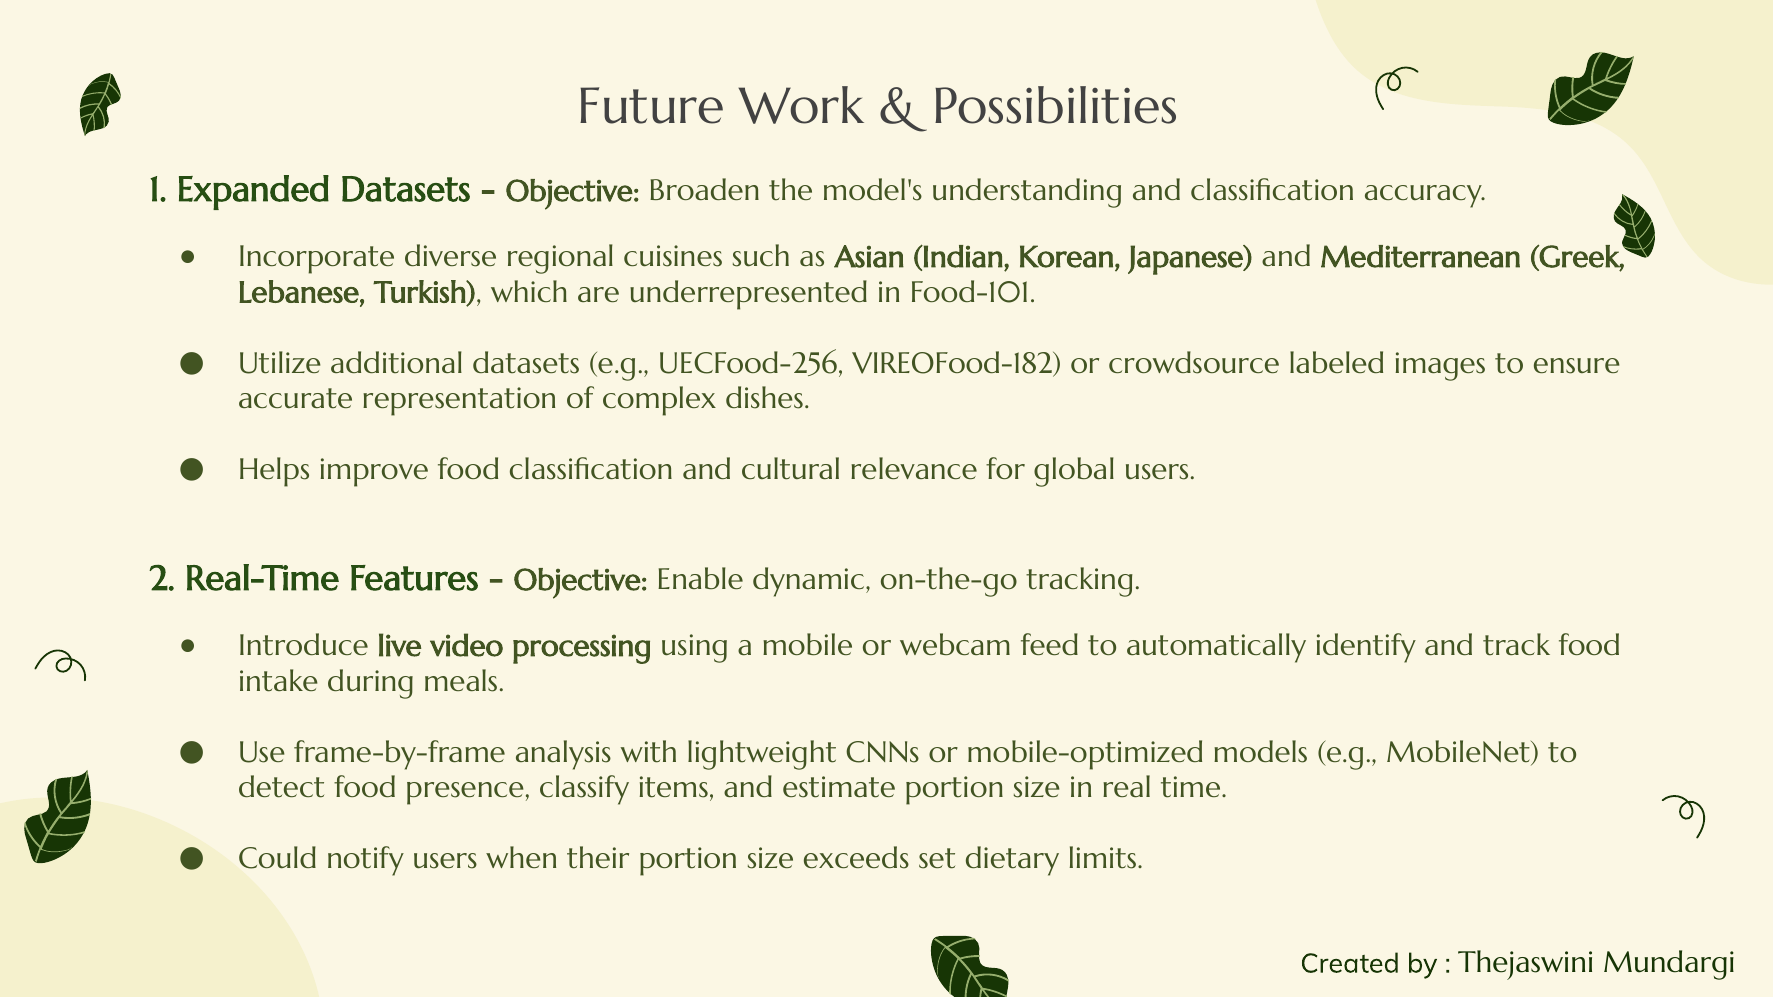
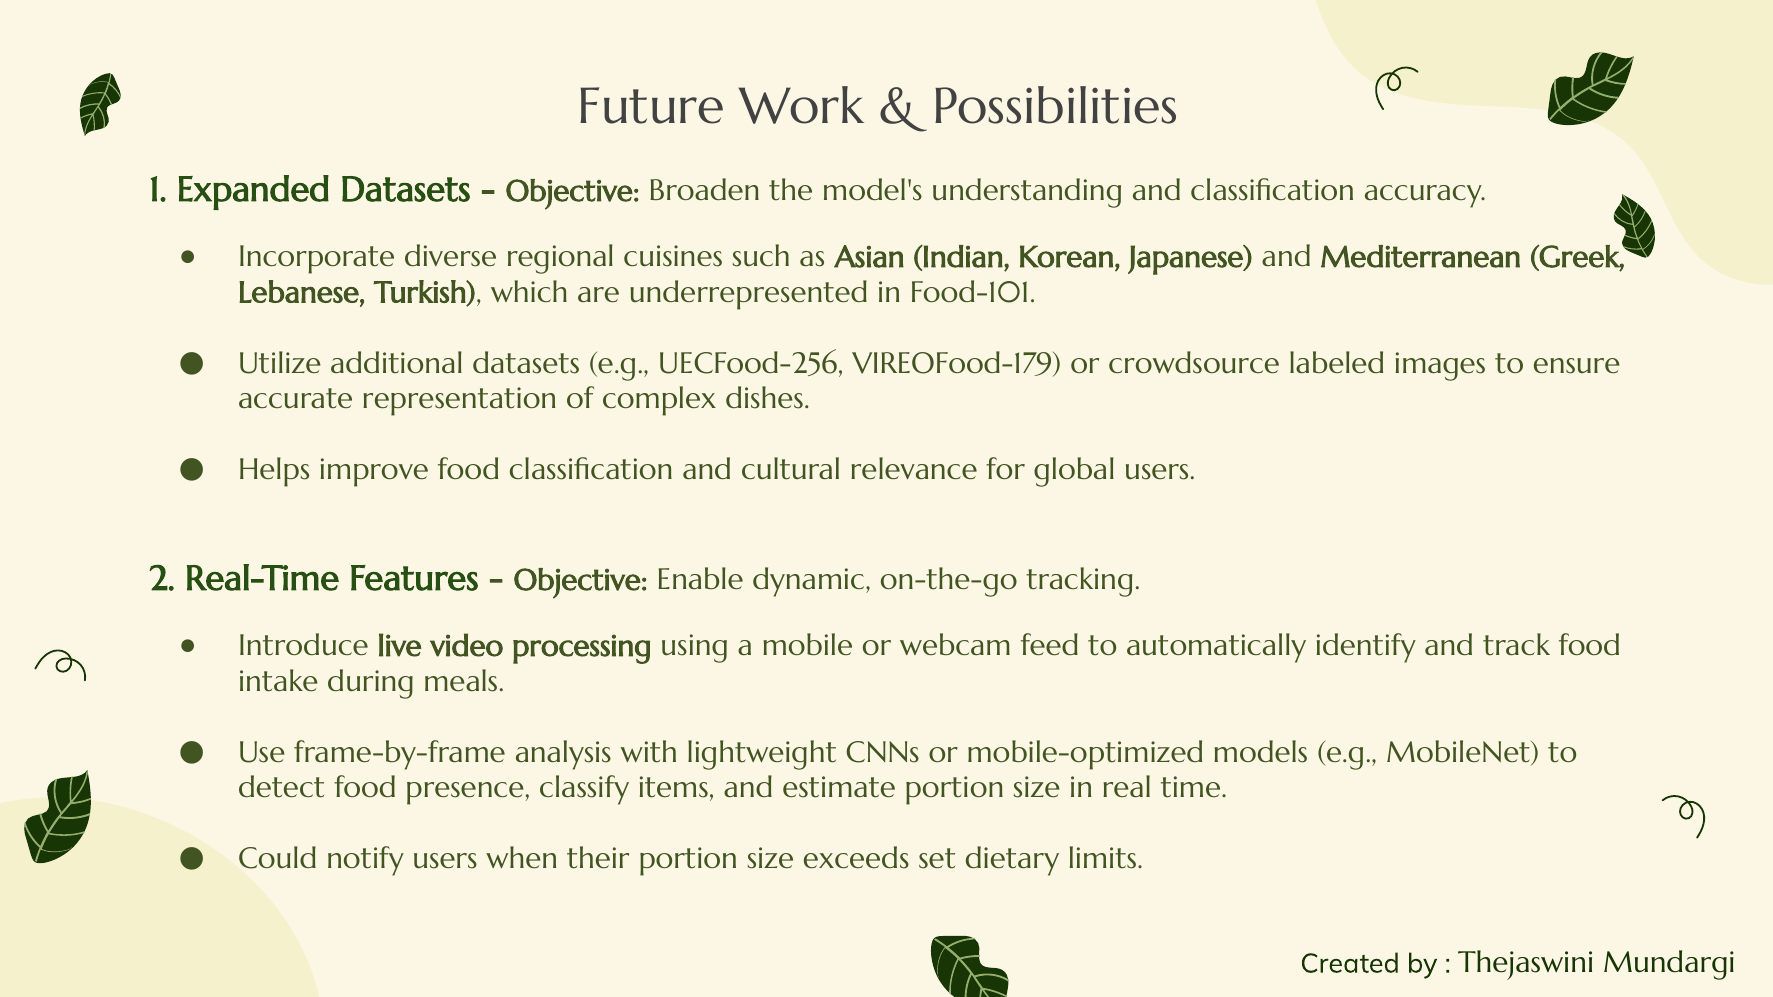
VIREOFood-182: VIREOFood-182 -> VIREOFood-179
